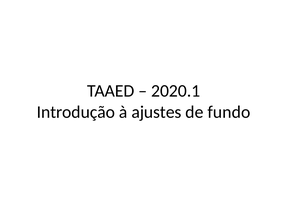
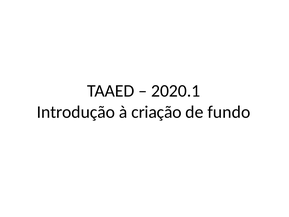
ajustes: ajustes -> criação
